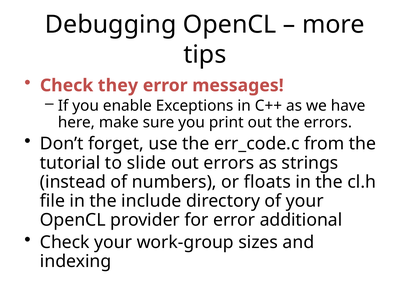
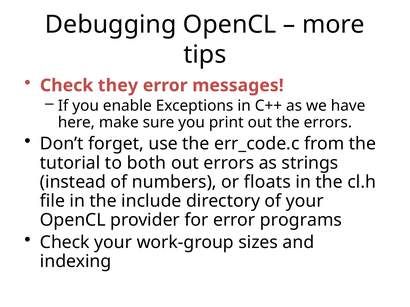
slide: slide -> both
additional: additional -> programs
